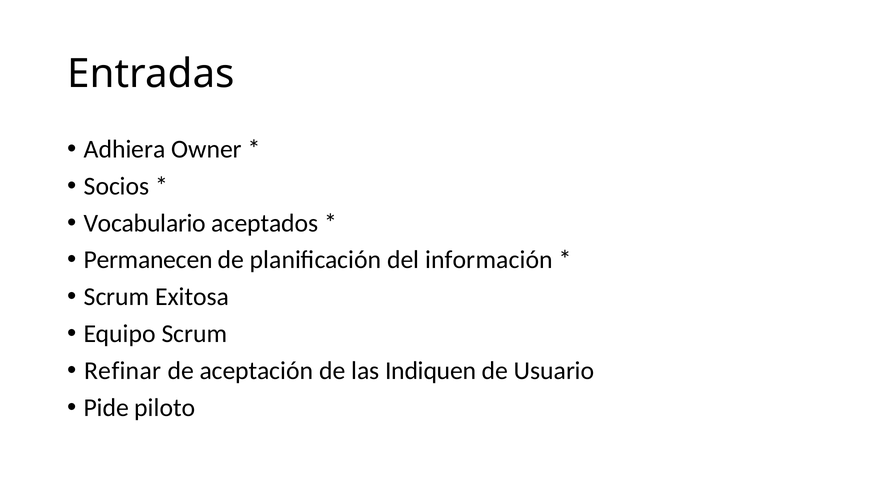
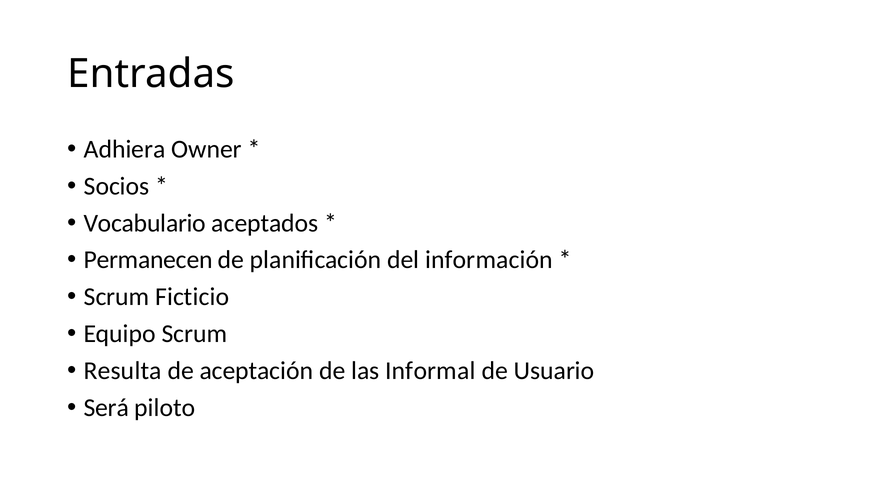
Exitosa: Exitosa -> Ficticio
Refinar: Refinar -> Resulta
Indiquen: Indiquen -> Informal
Pide: Pide -> Será
